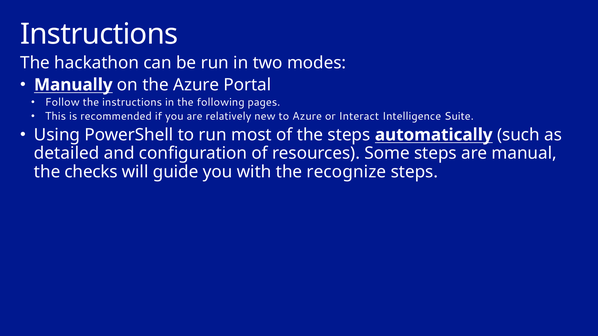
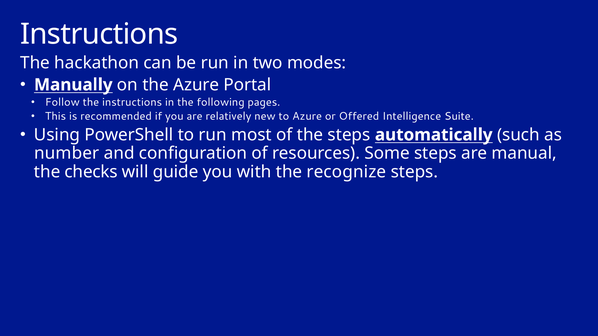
Interact: Interact -> Offered
detailed: detailed -> number
